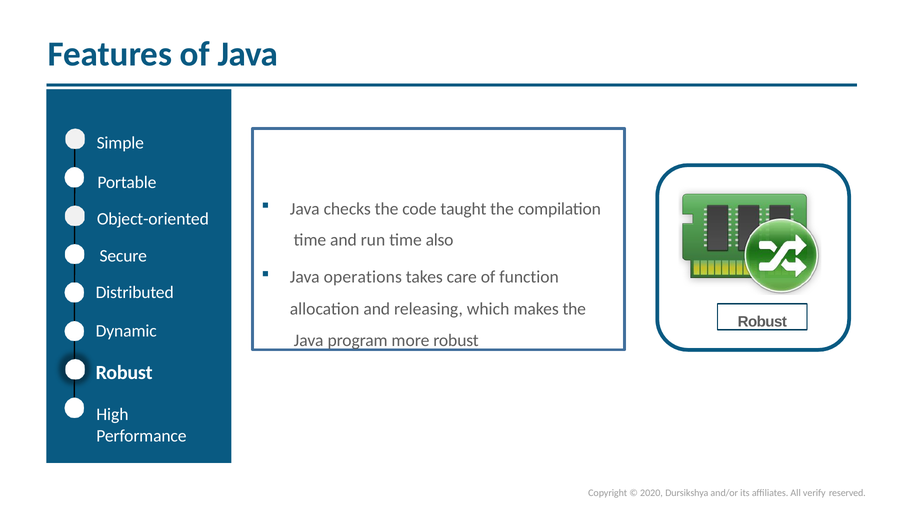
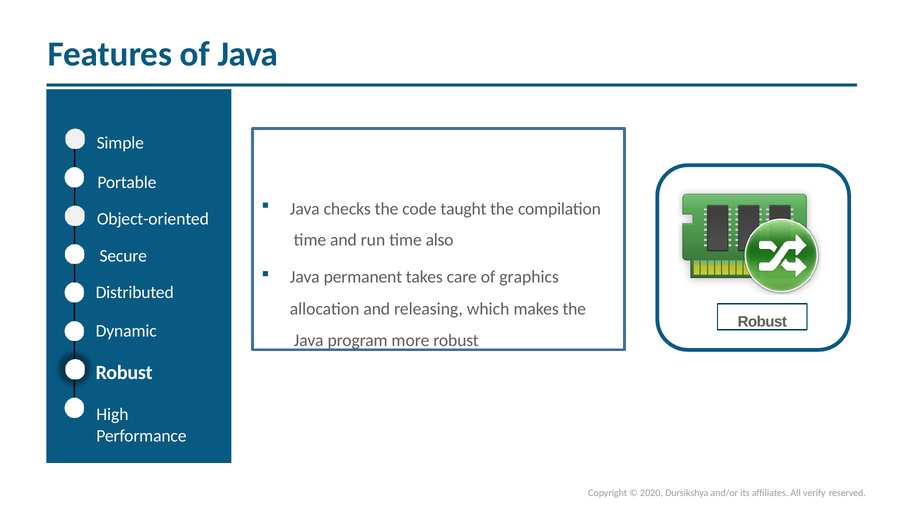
operations: operations -> permanent
function: function -> graphics
